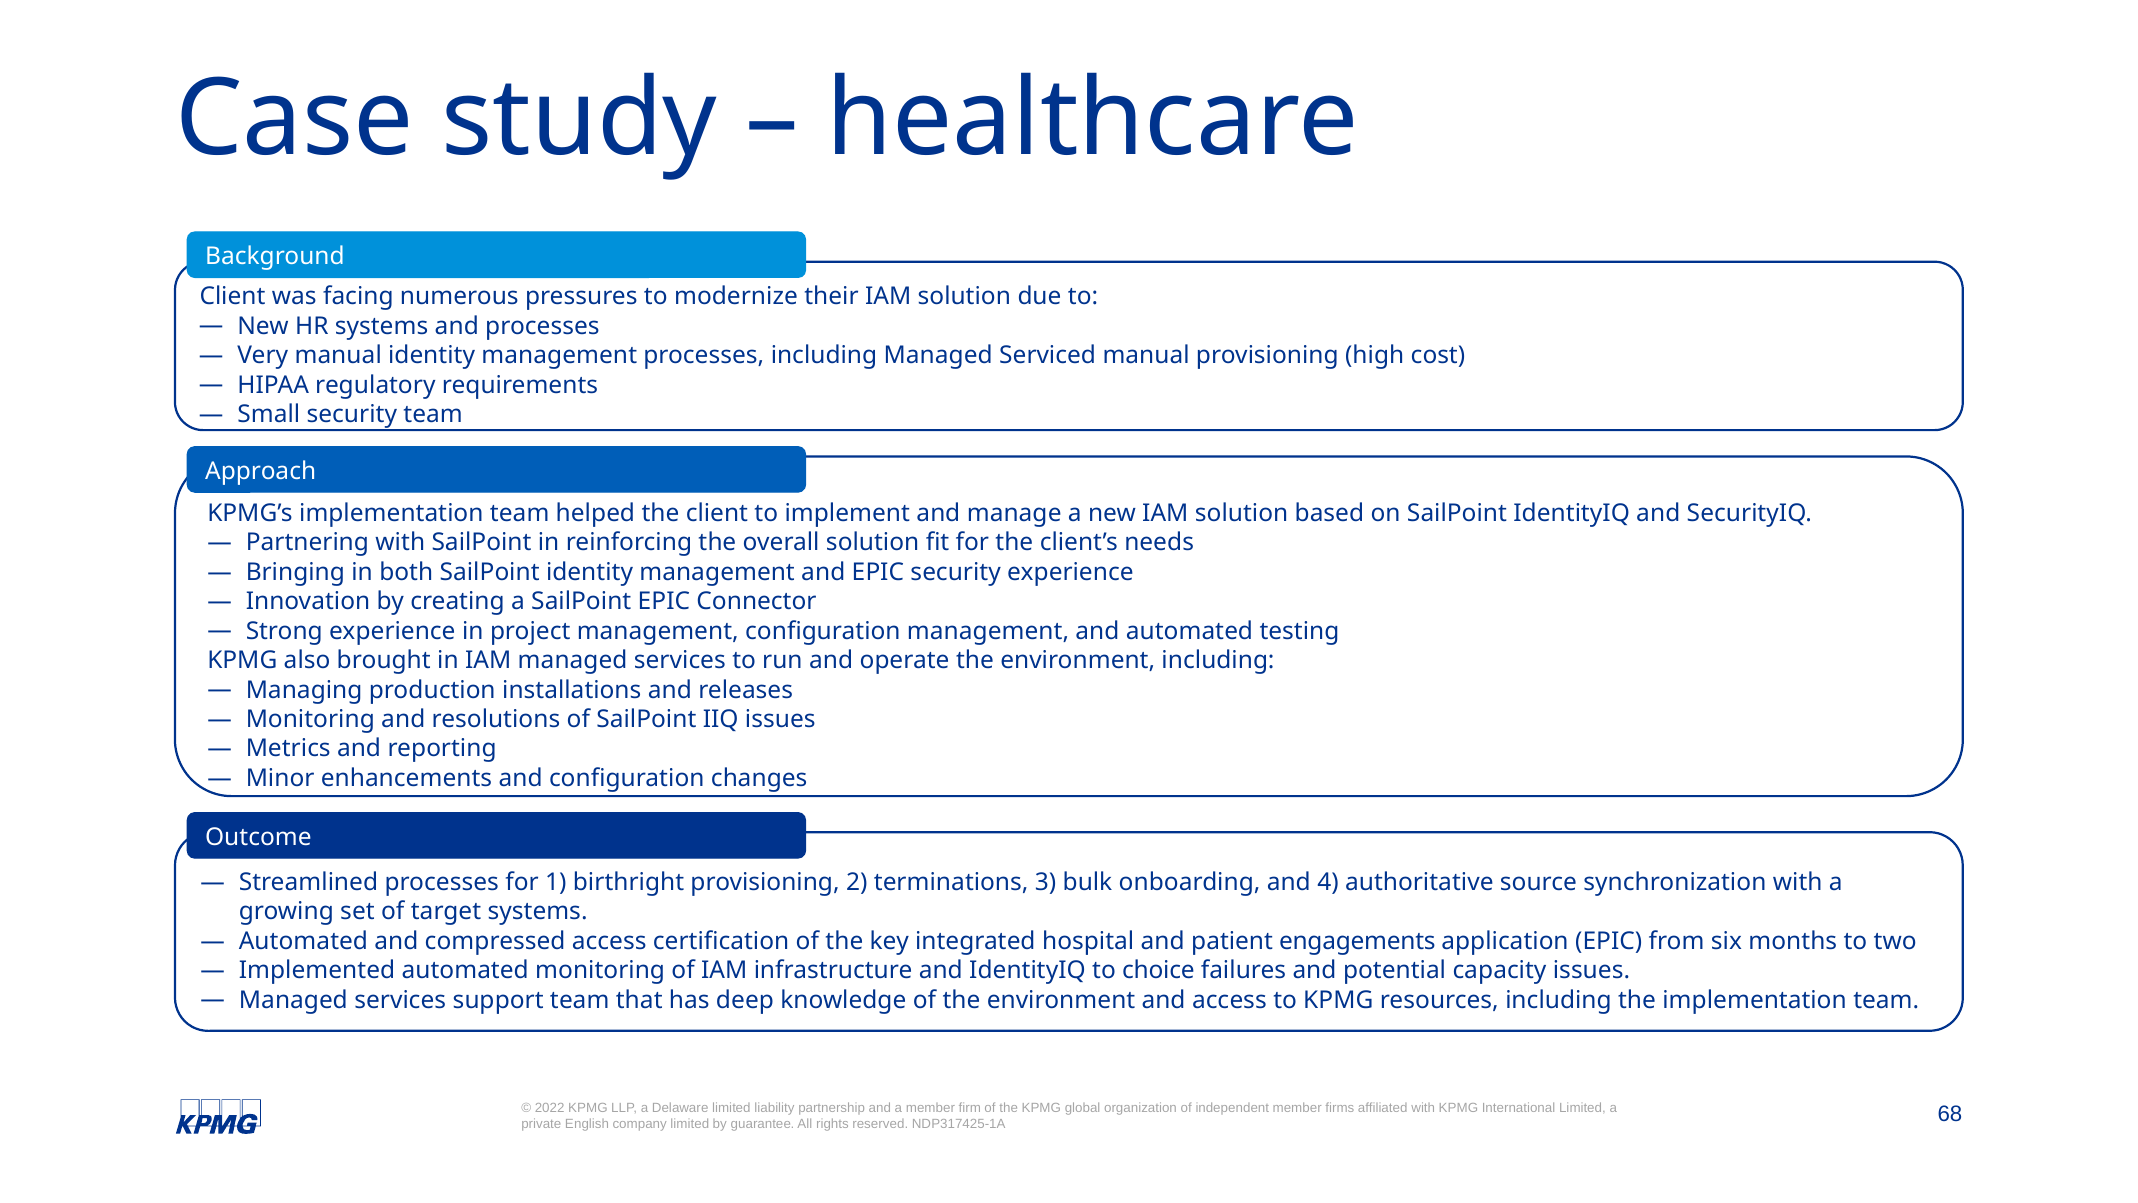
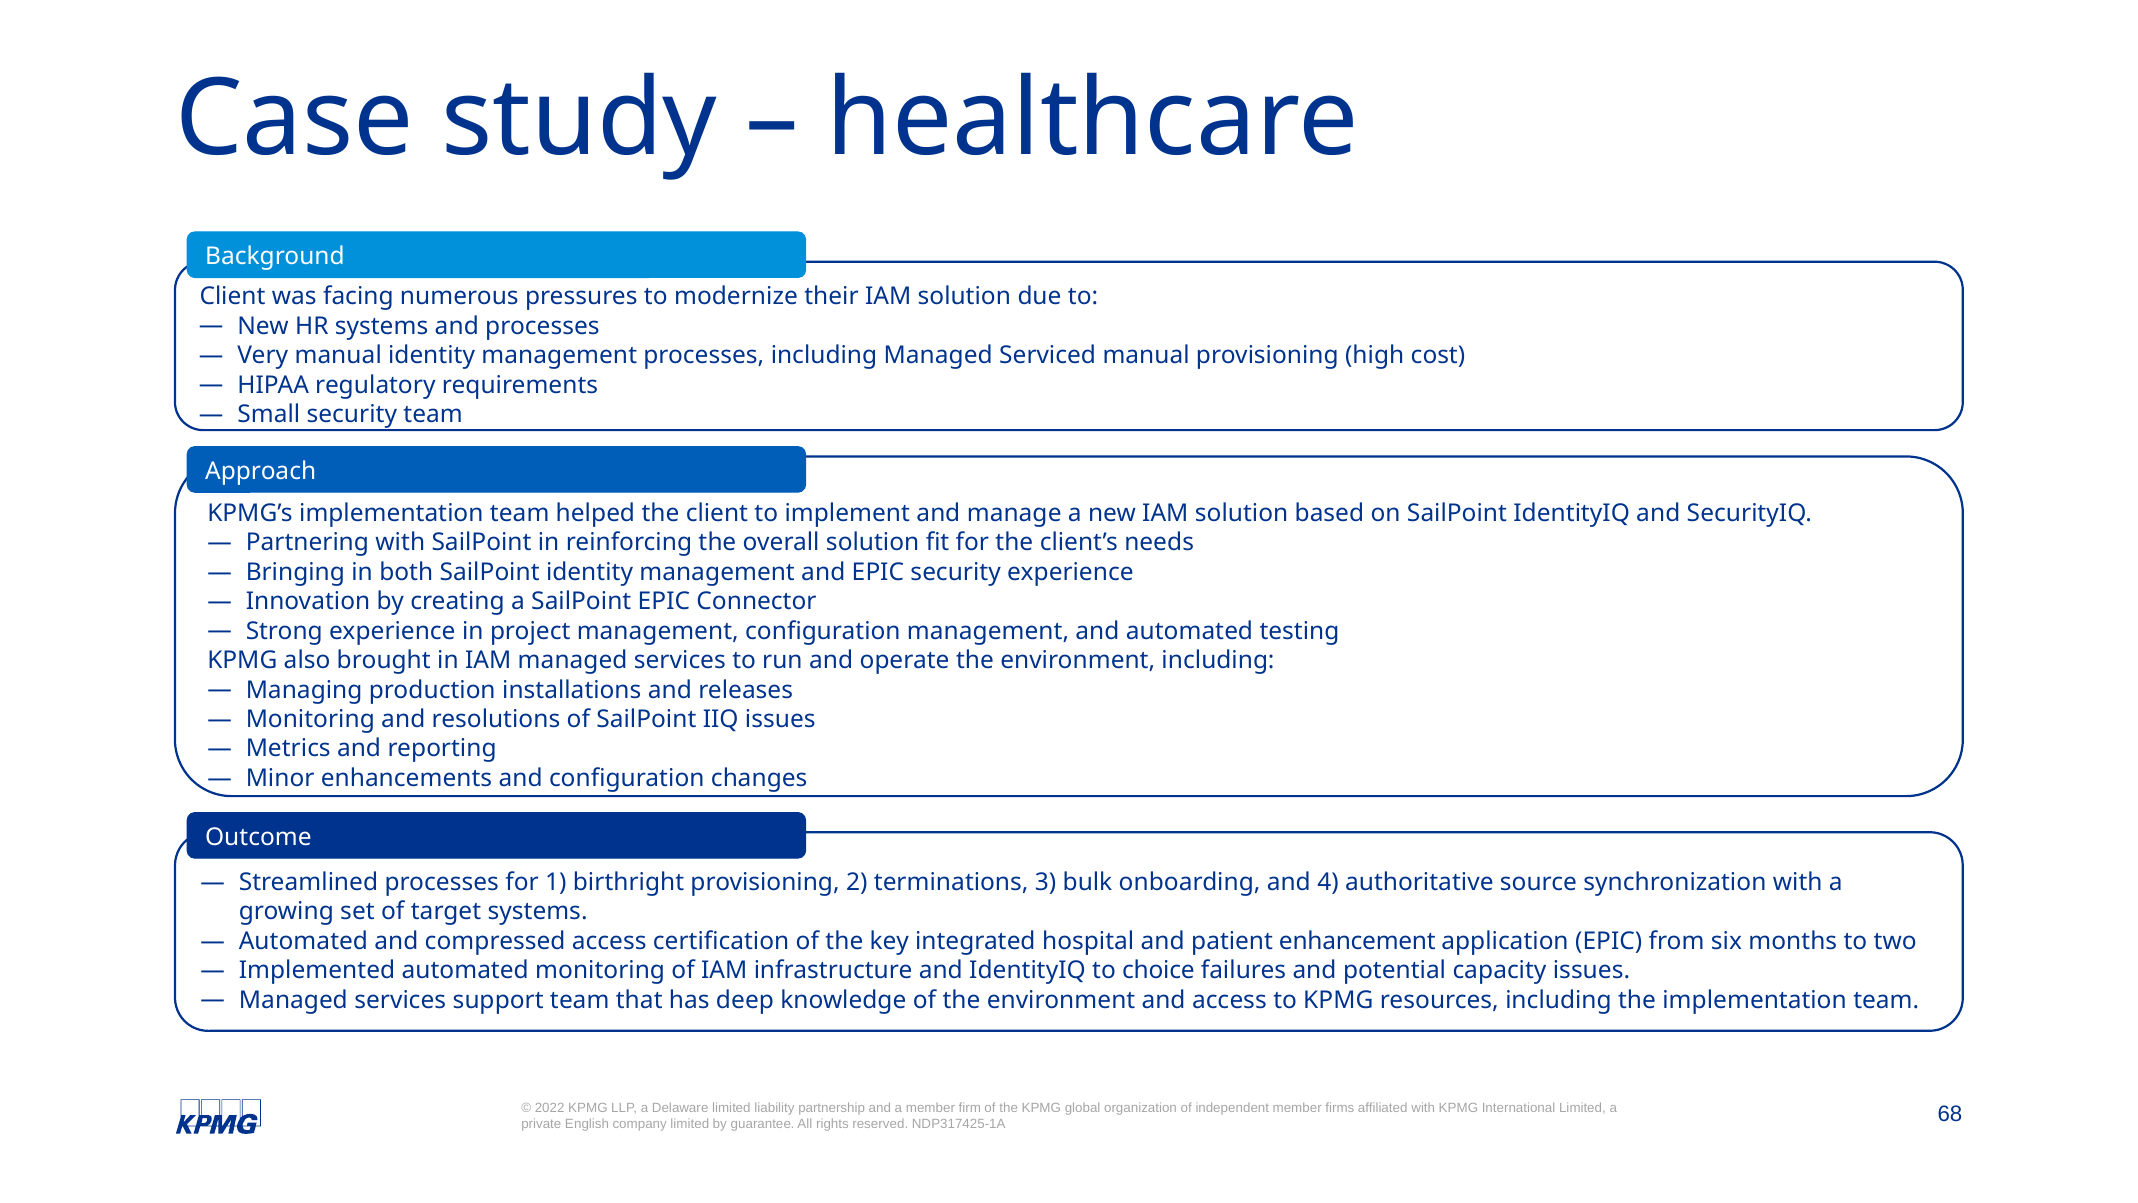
engagements: engagements -> enhancement
